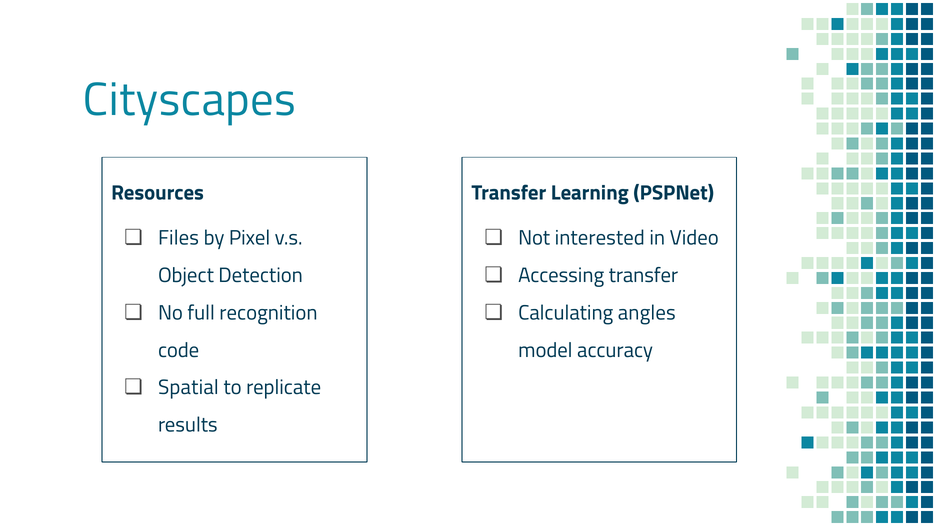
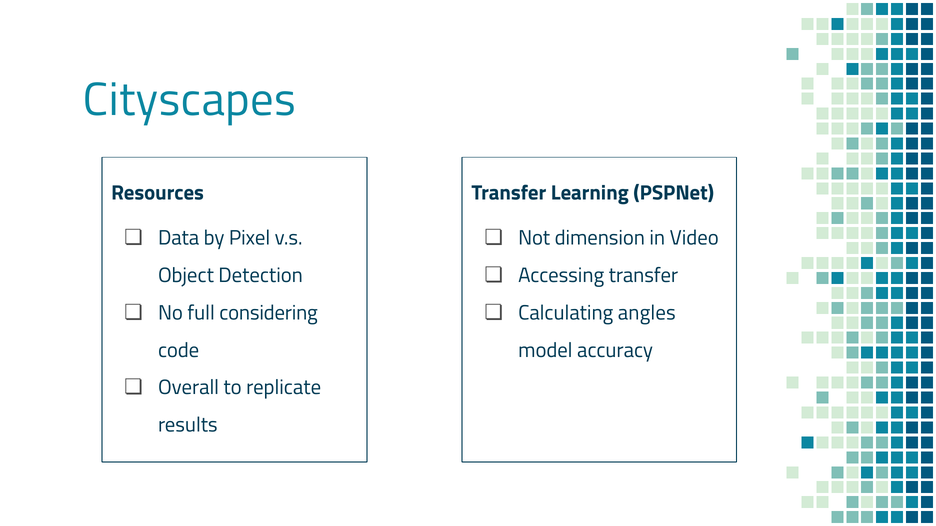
Files: Files -> Data
interested: interested -> dimension
recognition: recognition -> considering
Spatial: Spatial -> Overall
